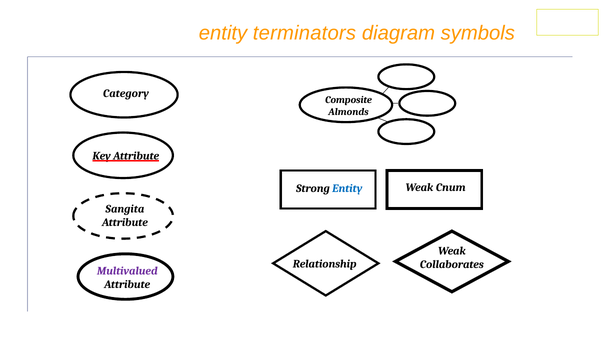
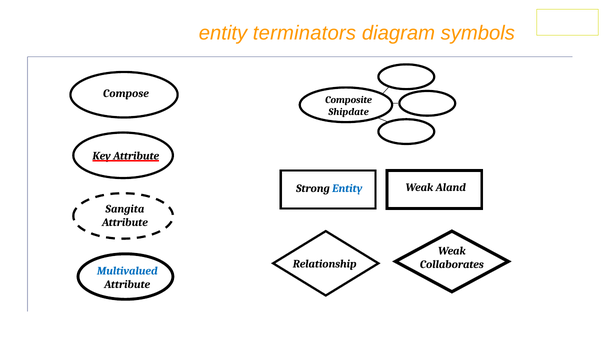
Category: Category -> Compose
Almonds: Almonds -> Shipdate
Cnum: Cnum -> Aland
Multivalued colour: purple -> blue
